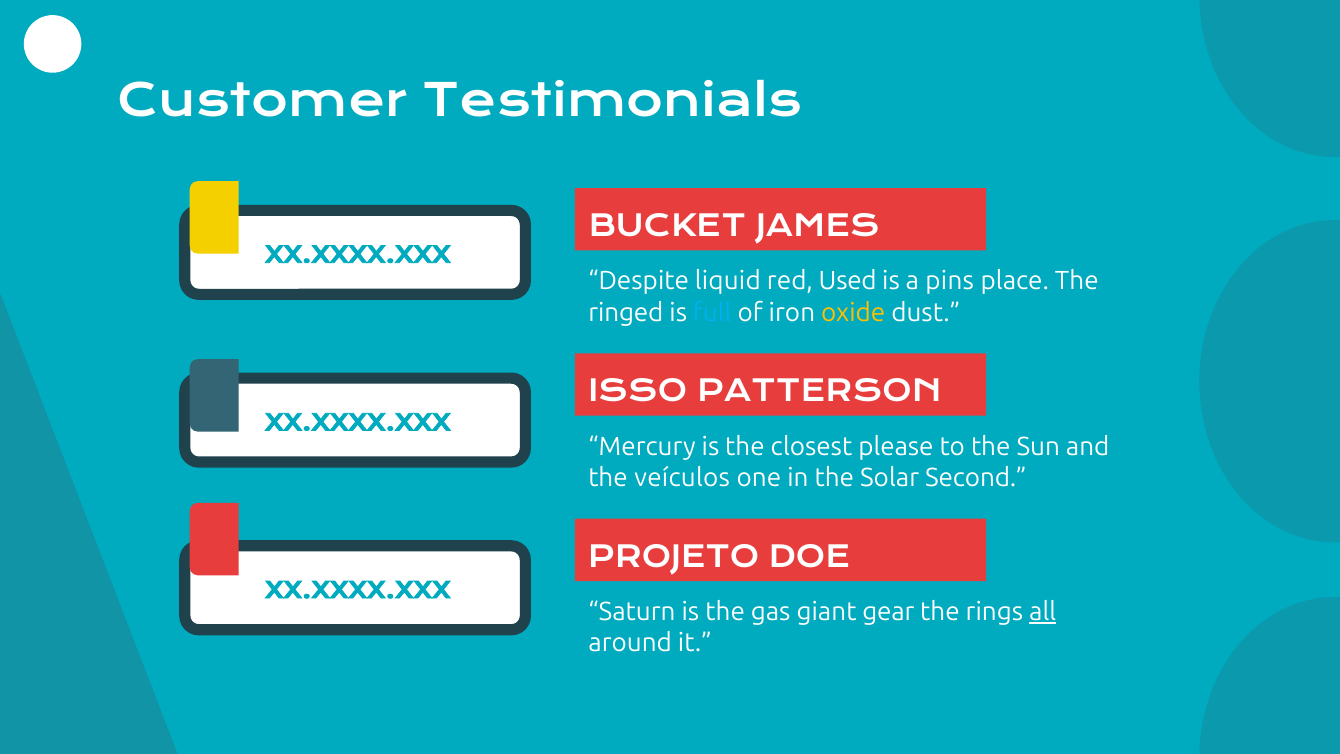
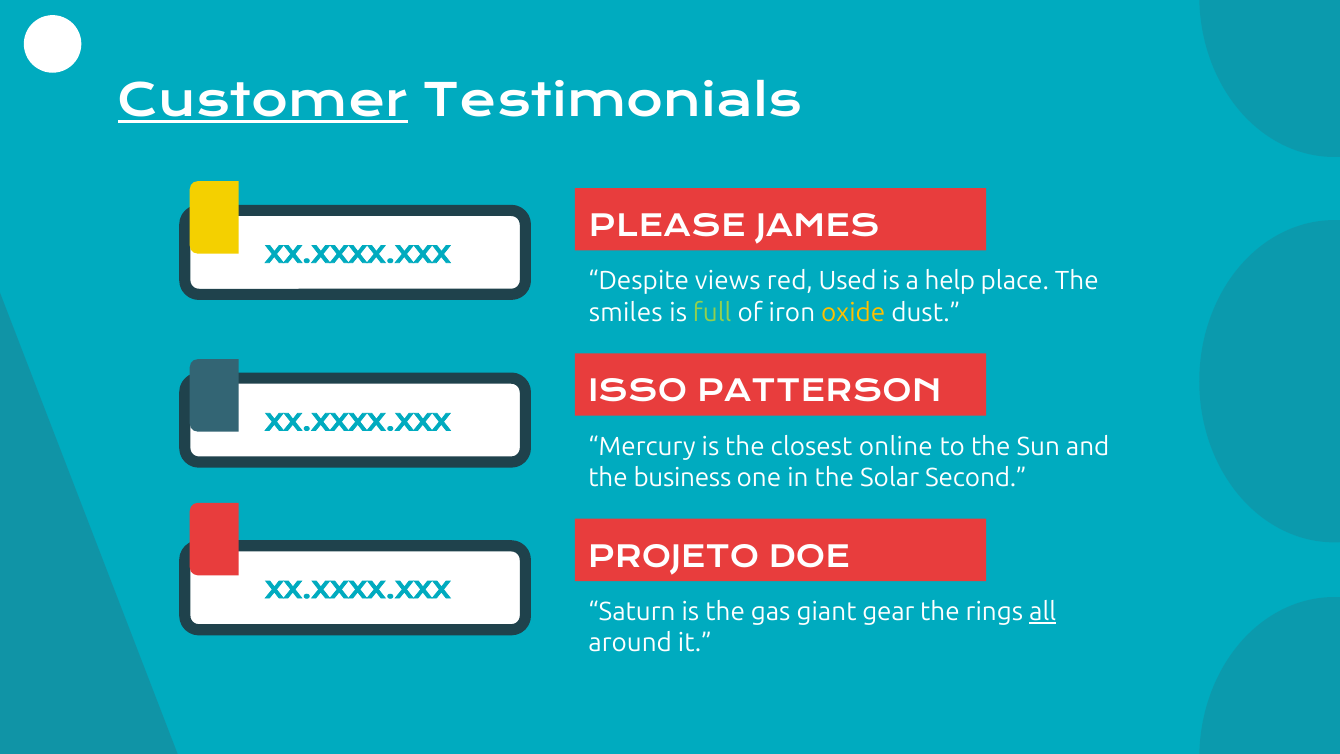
Customer underline: none -> present
BUCKET: BUCKET -> PLEASE
liquid: liquid -> views
pins: pins -> help
ringed: ringed -> smiles
full colour: light blue -> light green
please: please -> online
veículos: veículos -> business
